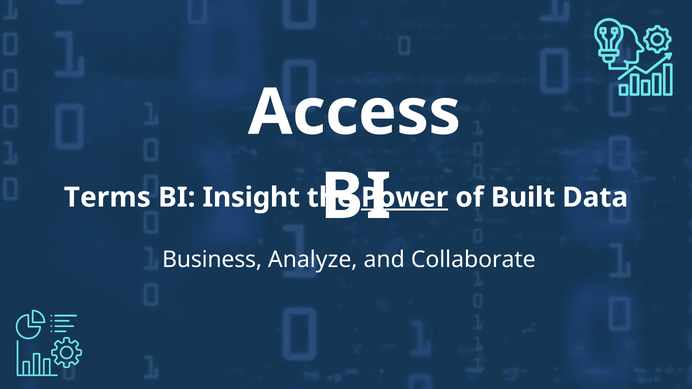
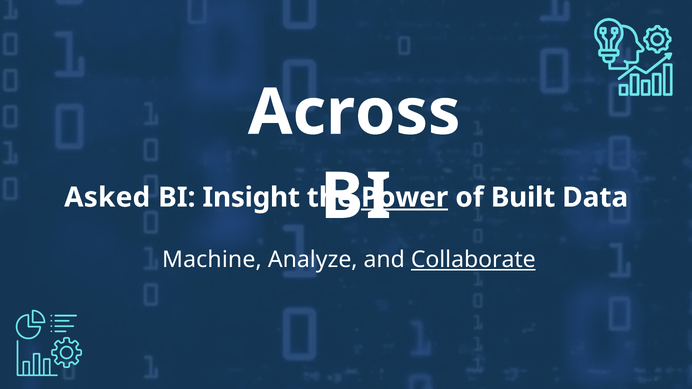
Access: Access -> Across
Terms: Terms -> Asked
Business: Business -> Machine
Collaborate underline: none -> present
